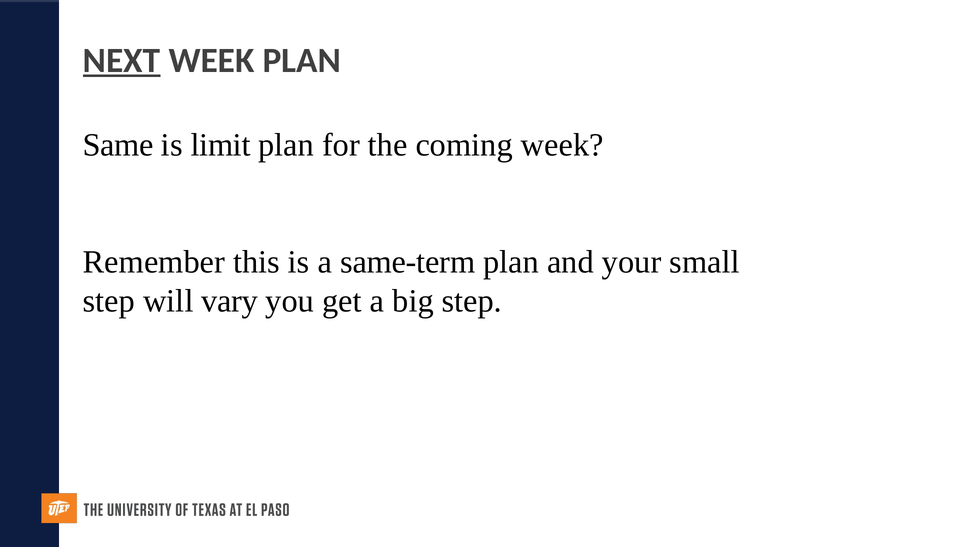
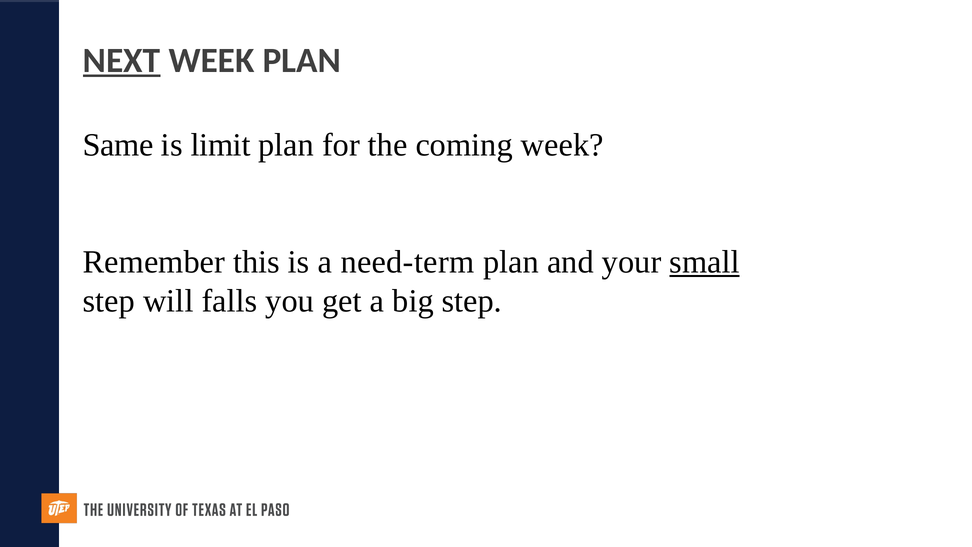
same-term: same-term -> need-term
small underline: none -> present
vary: vary -> falls
